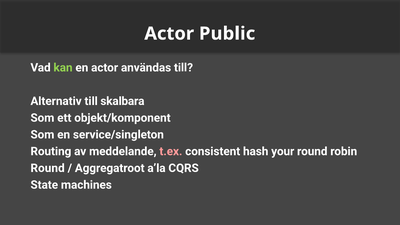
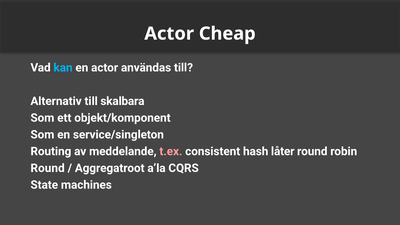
Public: Public -> Cheap
kan colour: light green -> light blue
your: your -> låter
